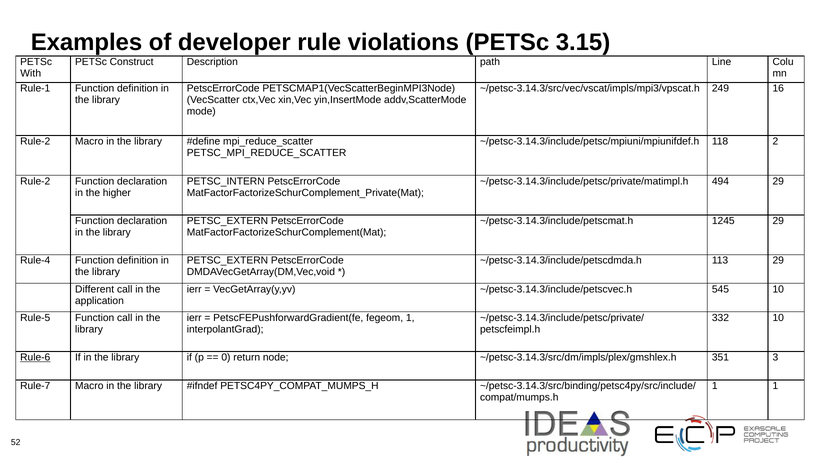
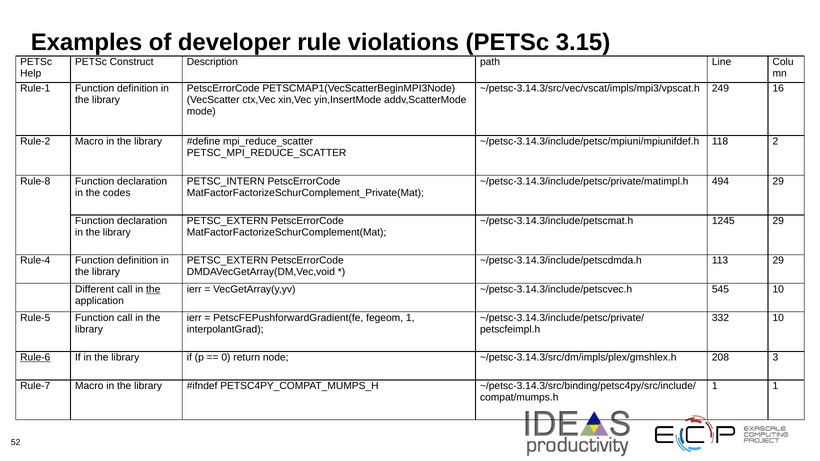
With: With -> Help
Rule-2 at (35, 181): Rule-2 -> Rule-8
higher: higher -> codes
the at (153, 289) underline: none -> present
351: 351 -> 208
